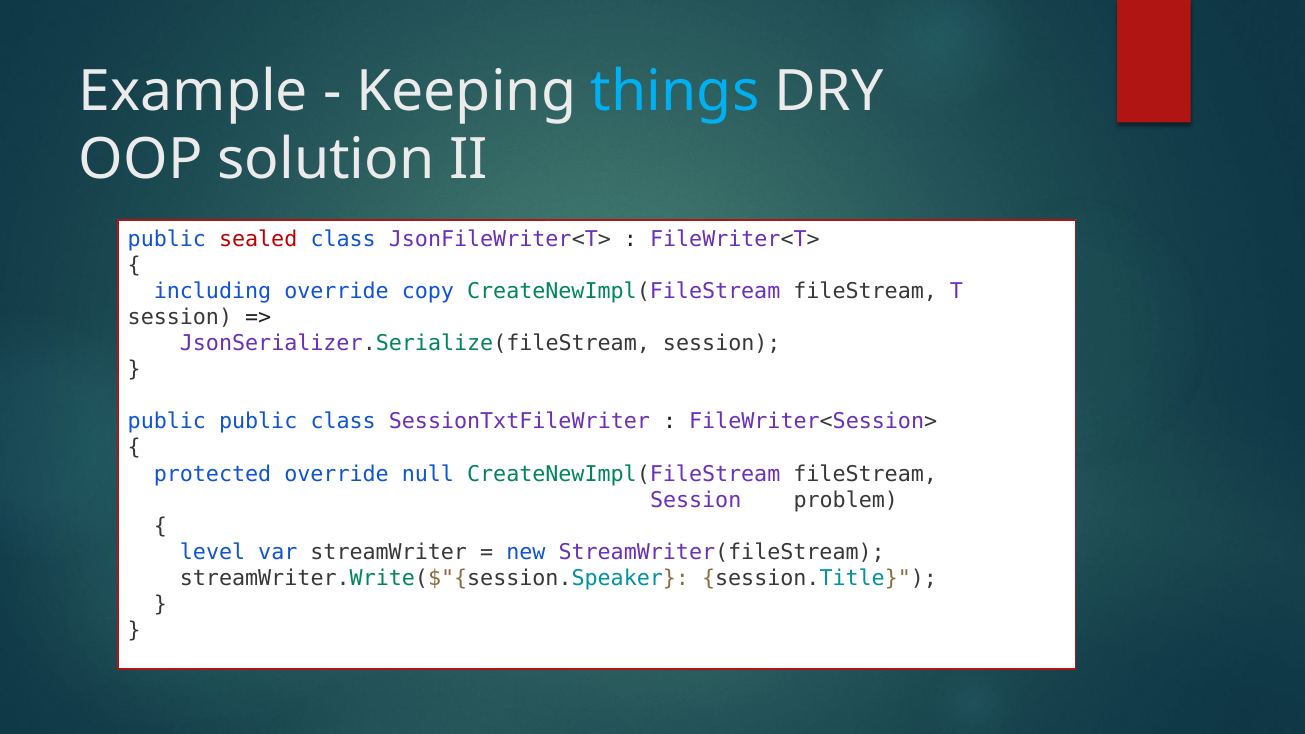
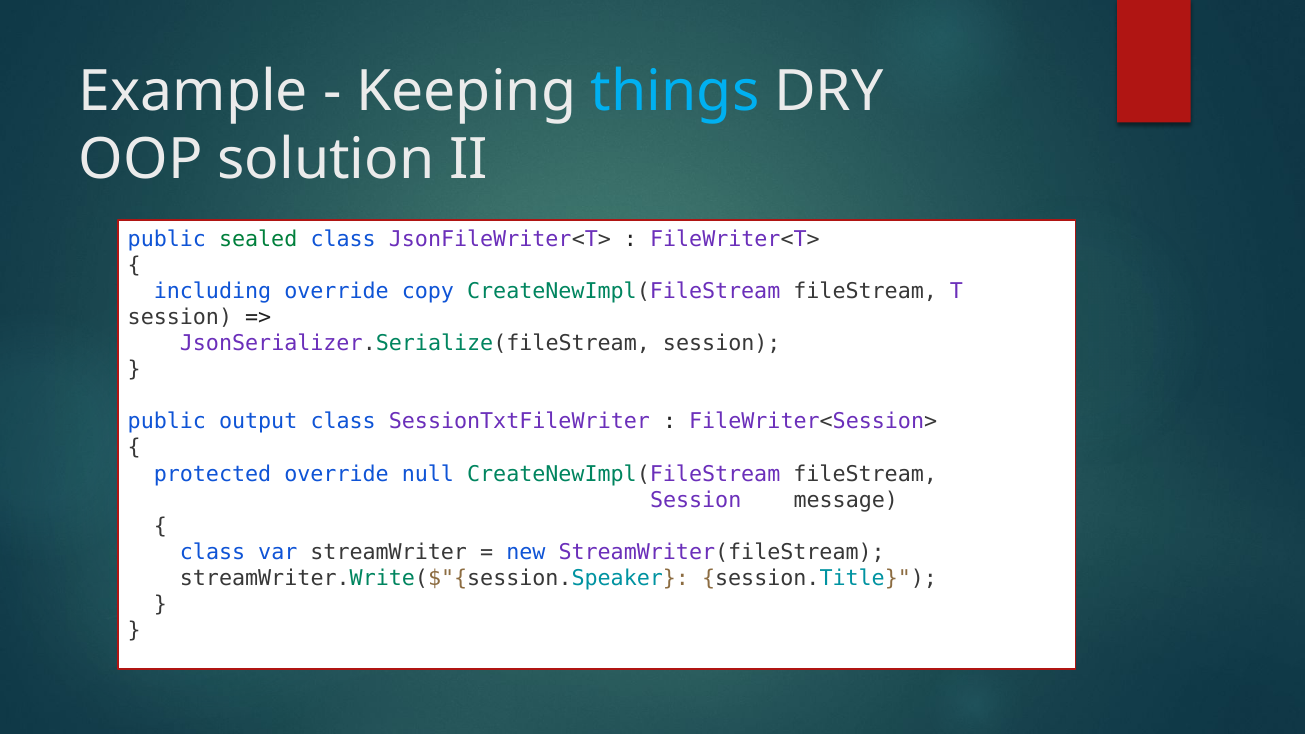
sealed colour: red -> green
public public: public -> output
problem: problem -> message
level at (213, 552): level -> class
